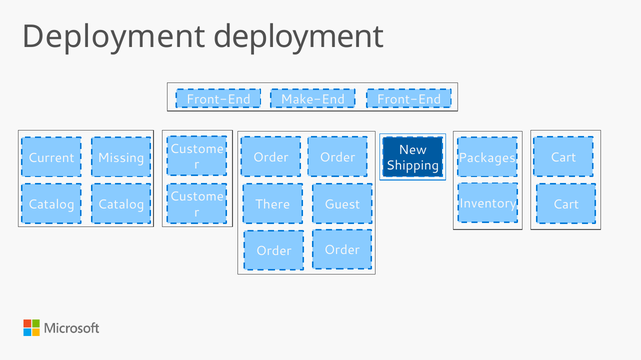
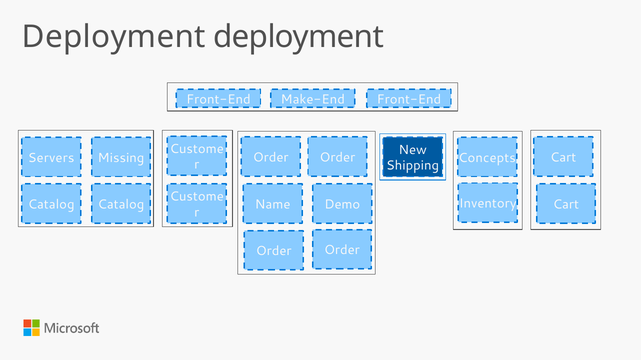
Packages: Packages -> Concepts
Current: Current -> Servers
There: There -> Name
Guest: Guest -> Demo
